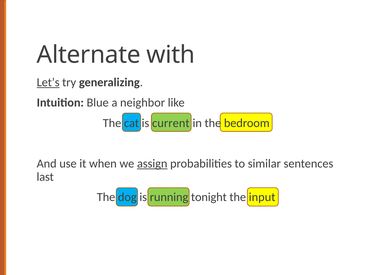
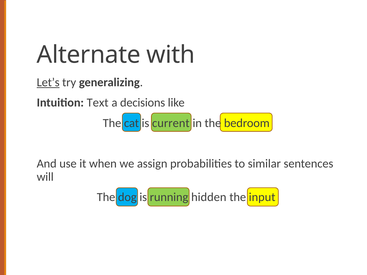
Blue: Blue -> Text
neighbor: neighbor -> decisions
assign underline: present -> none
last: last -> will
tonight: tonight -> hidden
